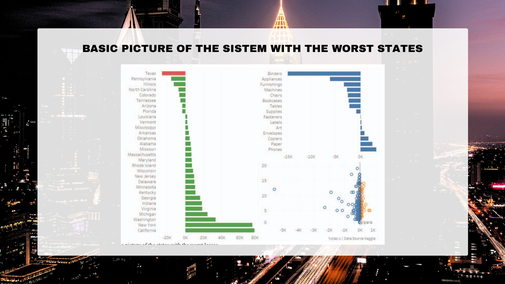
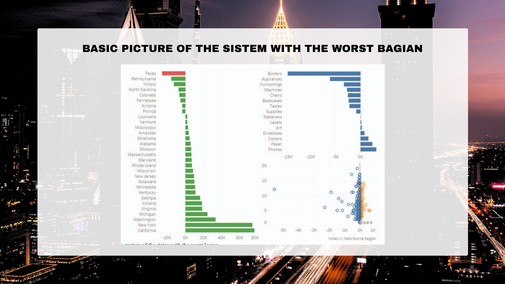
STATES: STATES -> BAGIAN
